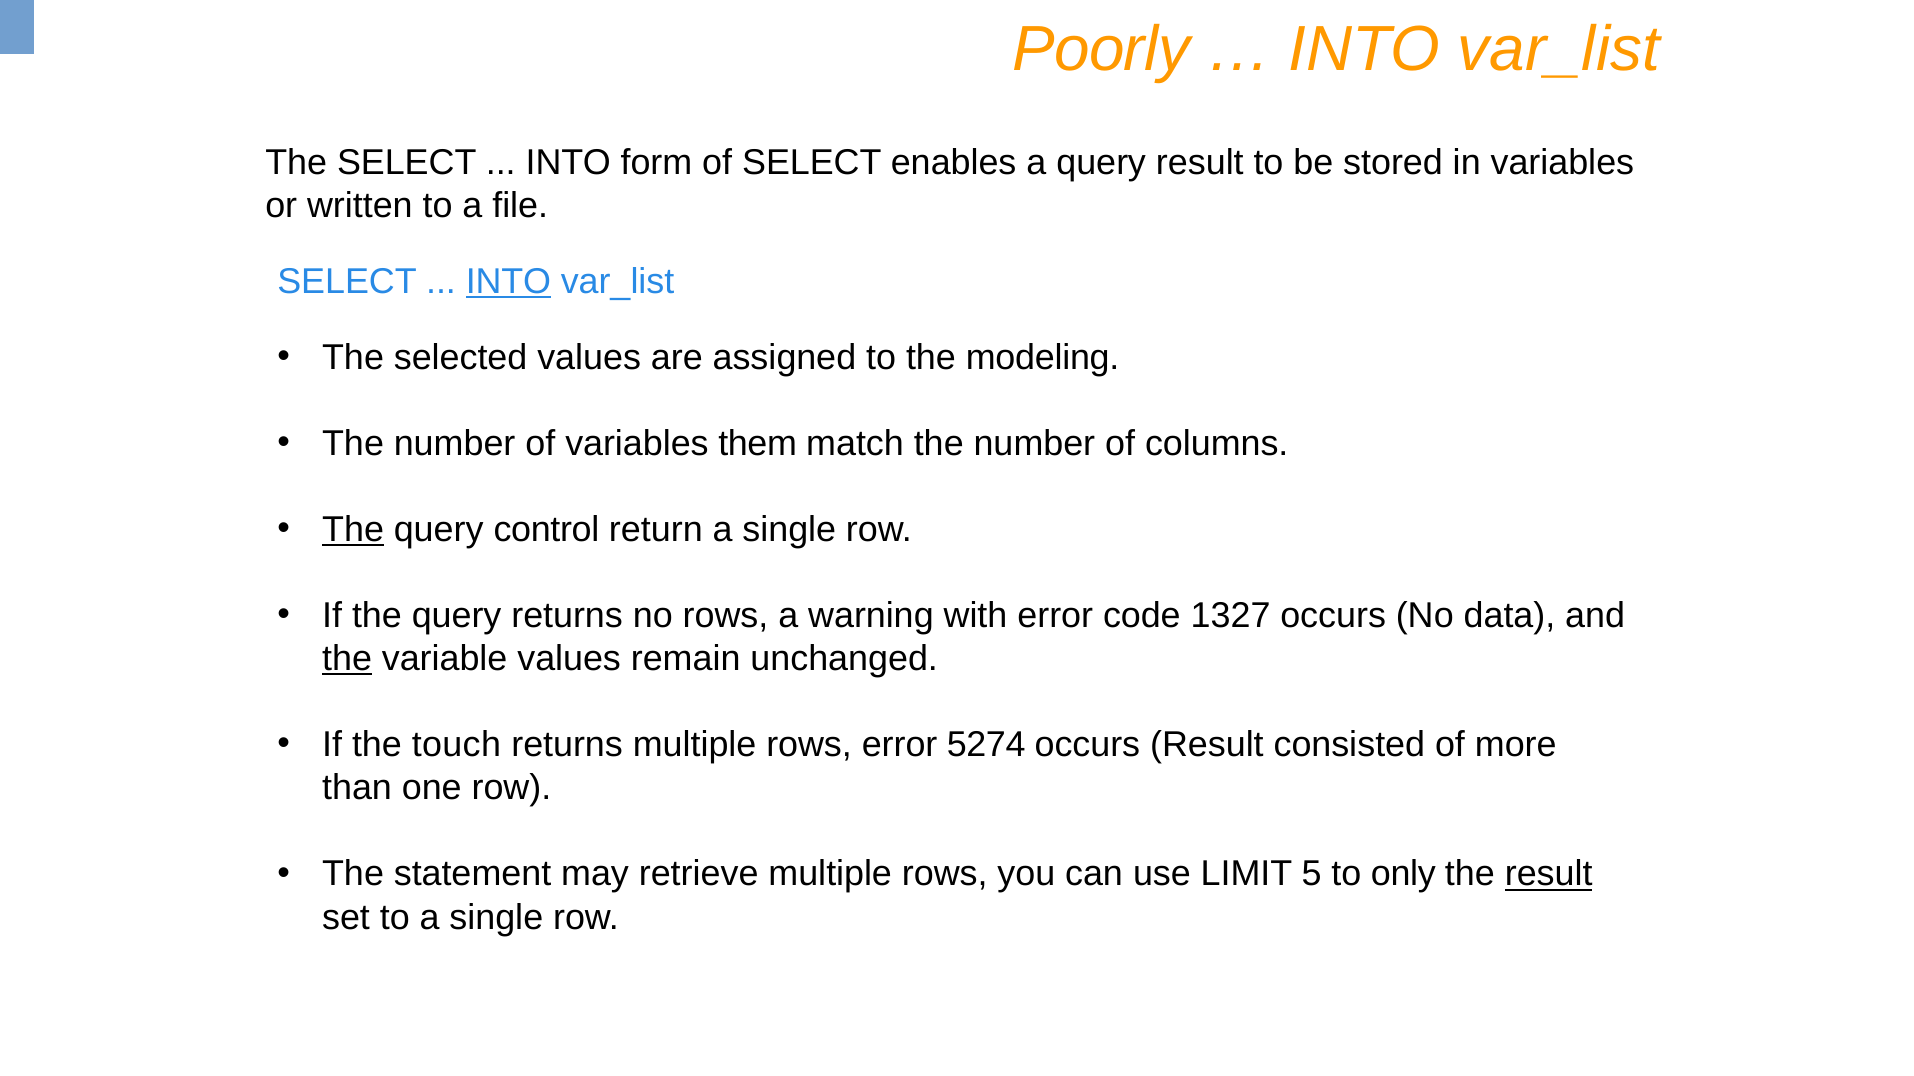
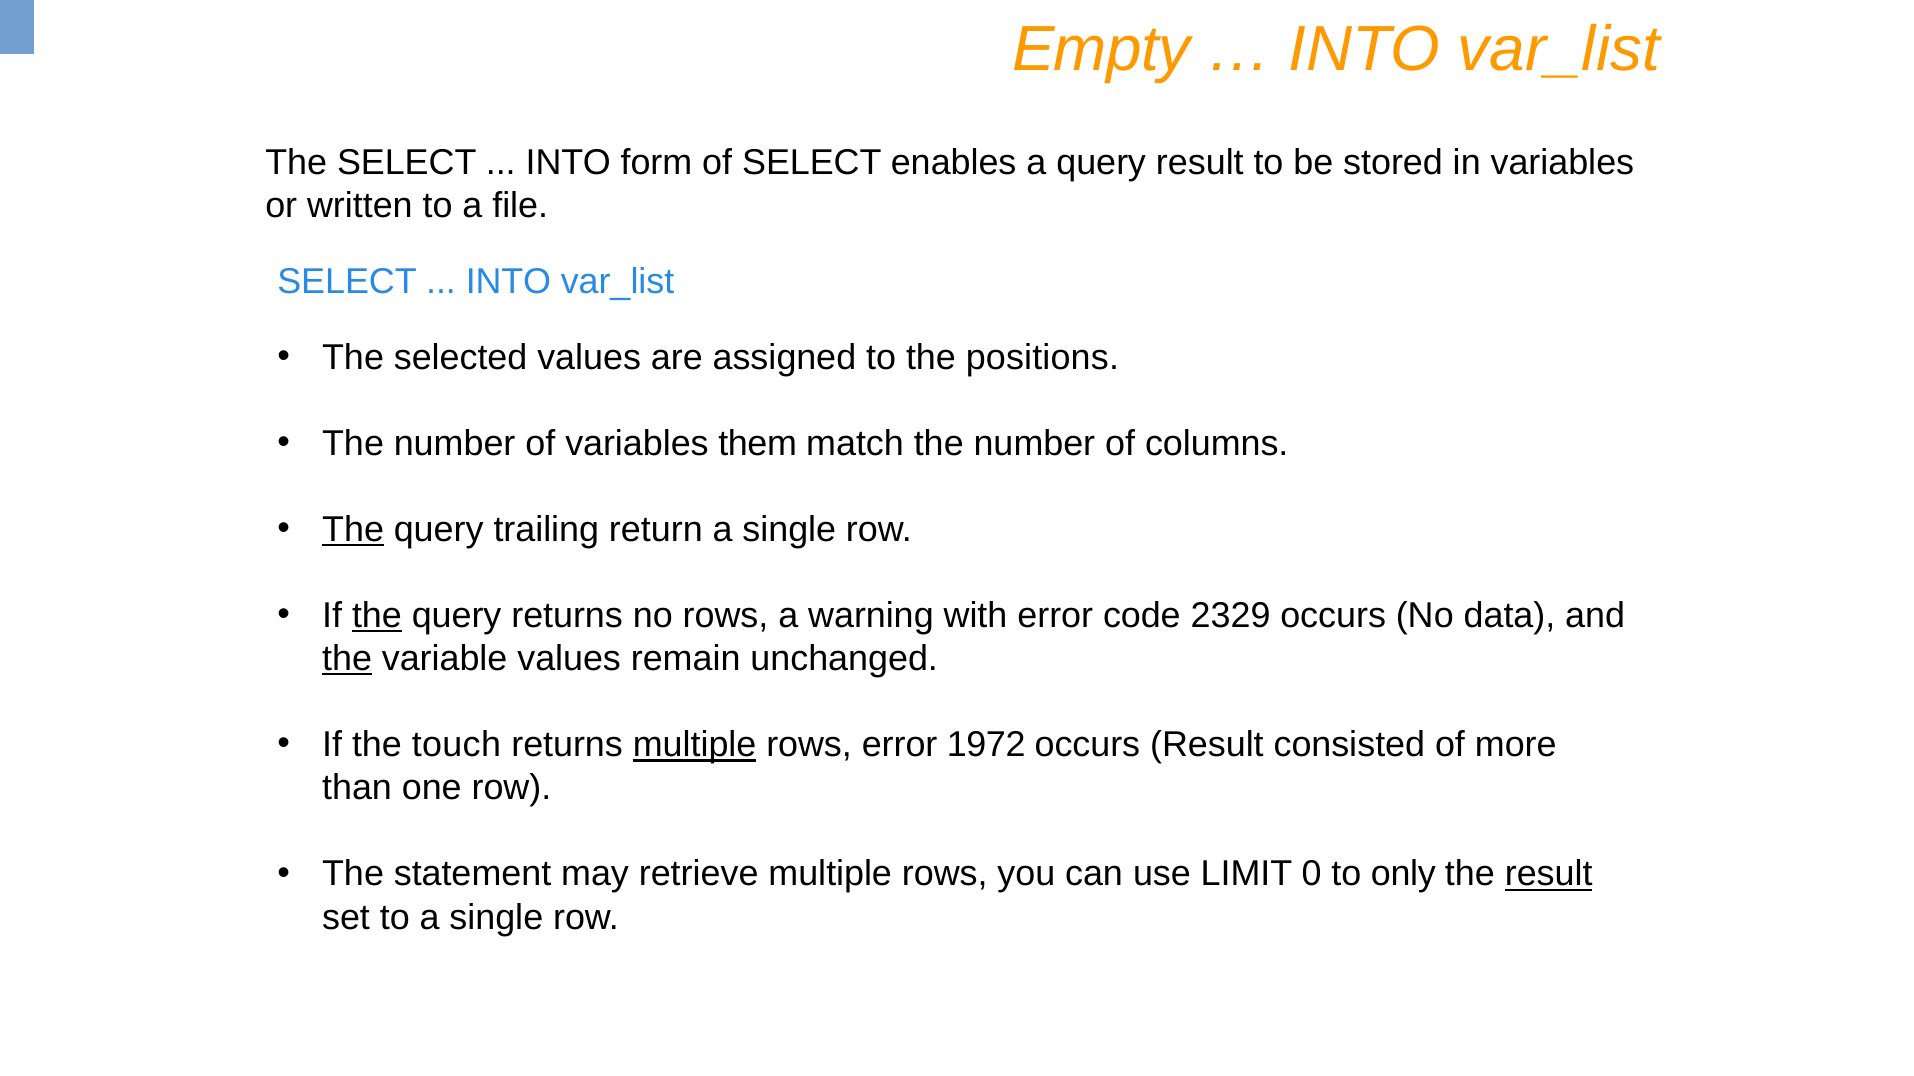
Poorly: Poorly -> Empty
INTO at (508, 282) underline: present -> none
modeling: modeling -> positions
control: control -> trailing
the at (377, 616) underline: none -> present
1327: 1327 -> 2329
multiple at (695, 745) underline: none -> present
5274: 5274 -> 1972
5: 5 -> 0
